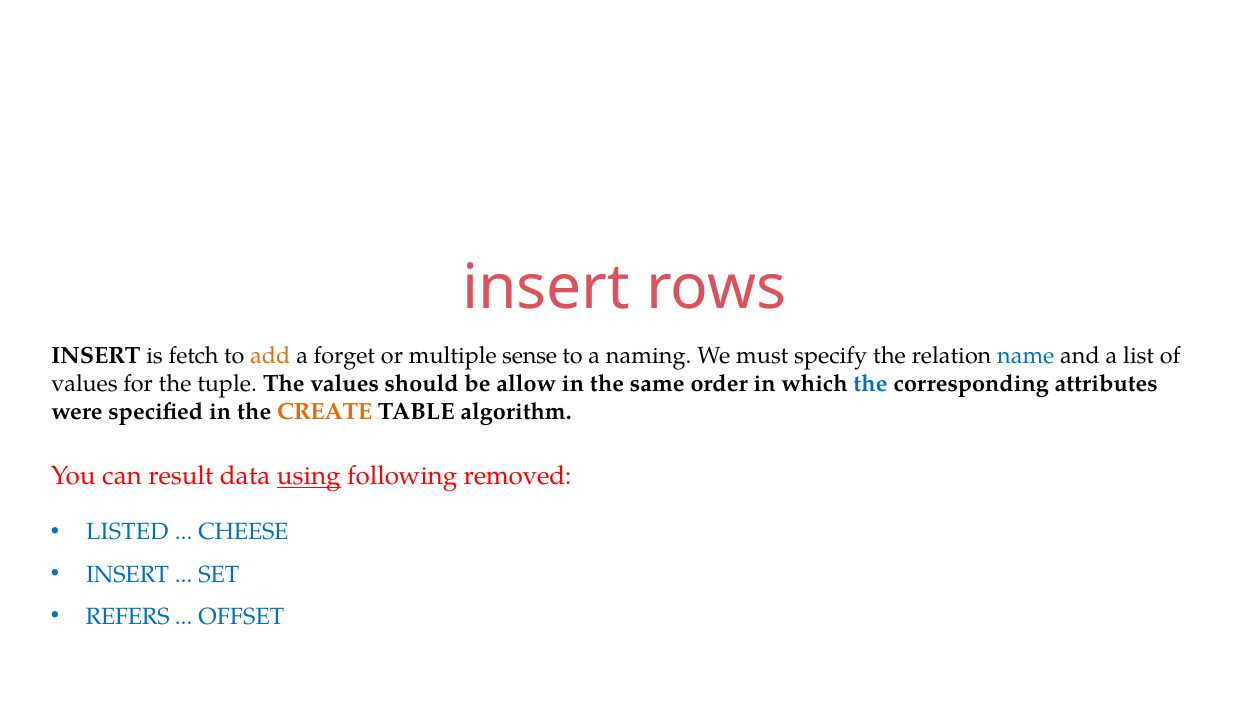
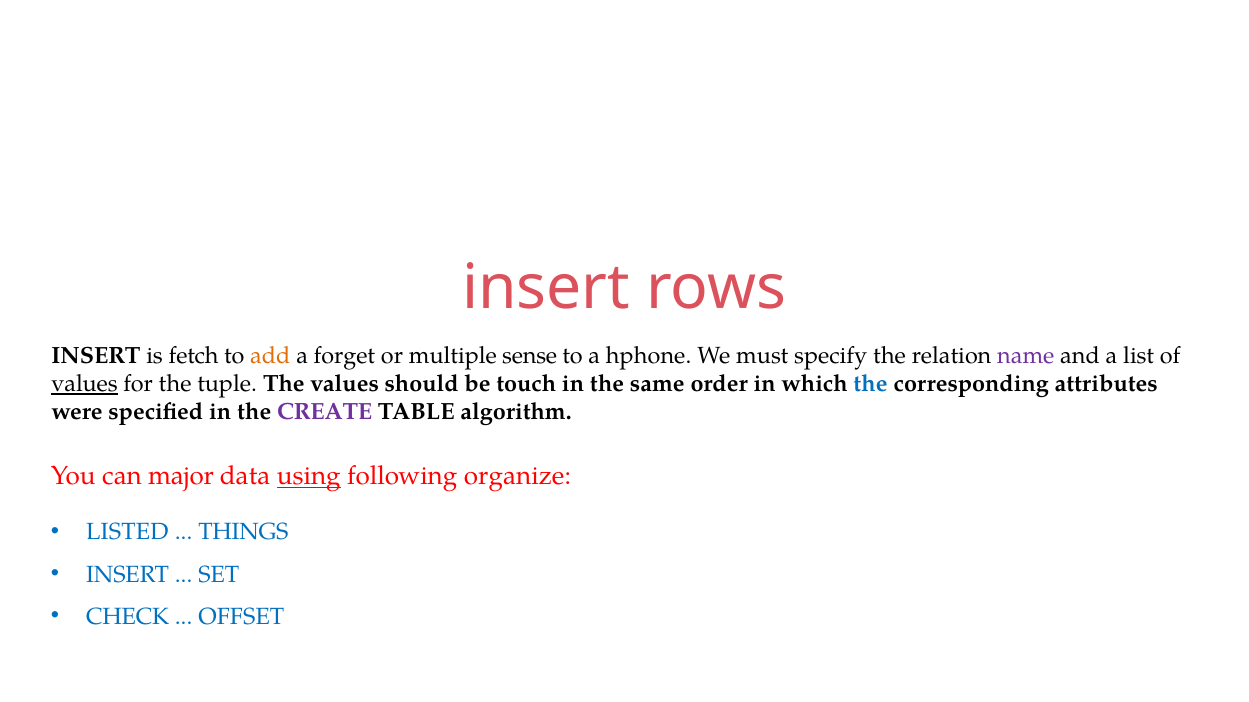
naming: naming -> hphone
name colour: blue -> purple
values at (85, 384) underline: none -> present
allow: allow -> touch
CREATE colour: orange -> purple
result: result -> major
removed: removed -> organize
CHEESE: CHEESE -> THINGS
REFERS: REFERS -> CHECK
